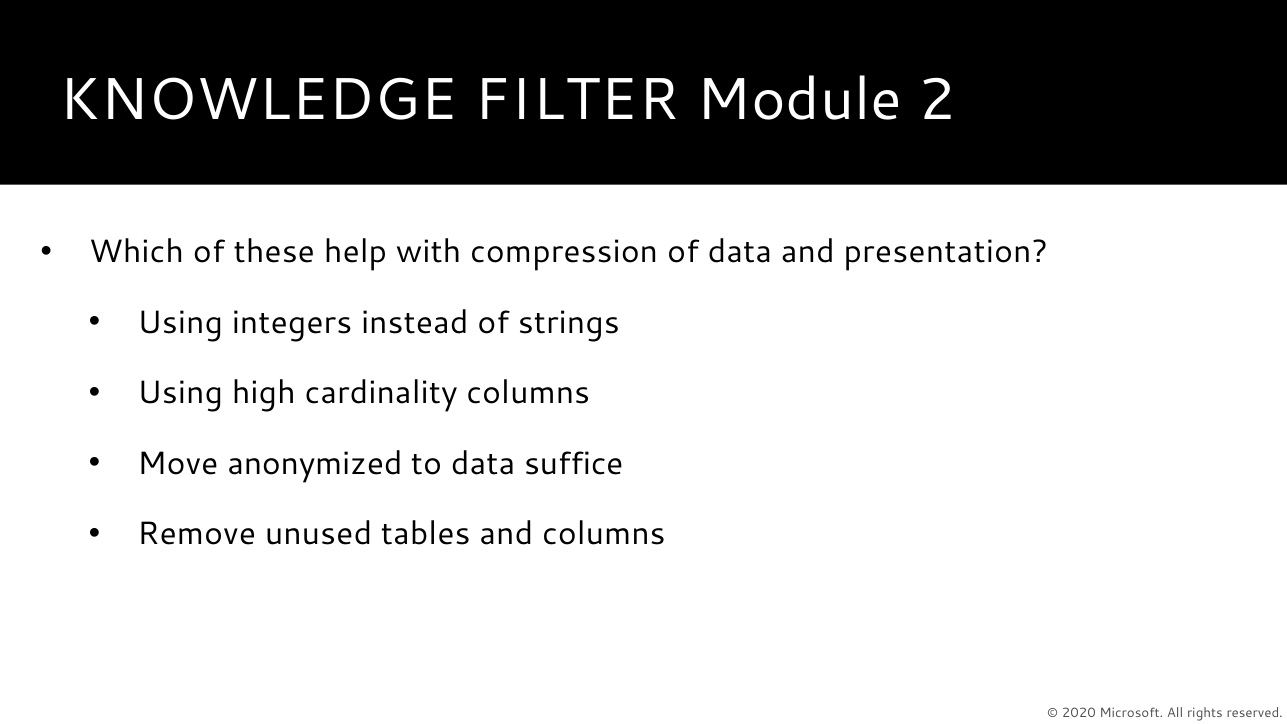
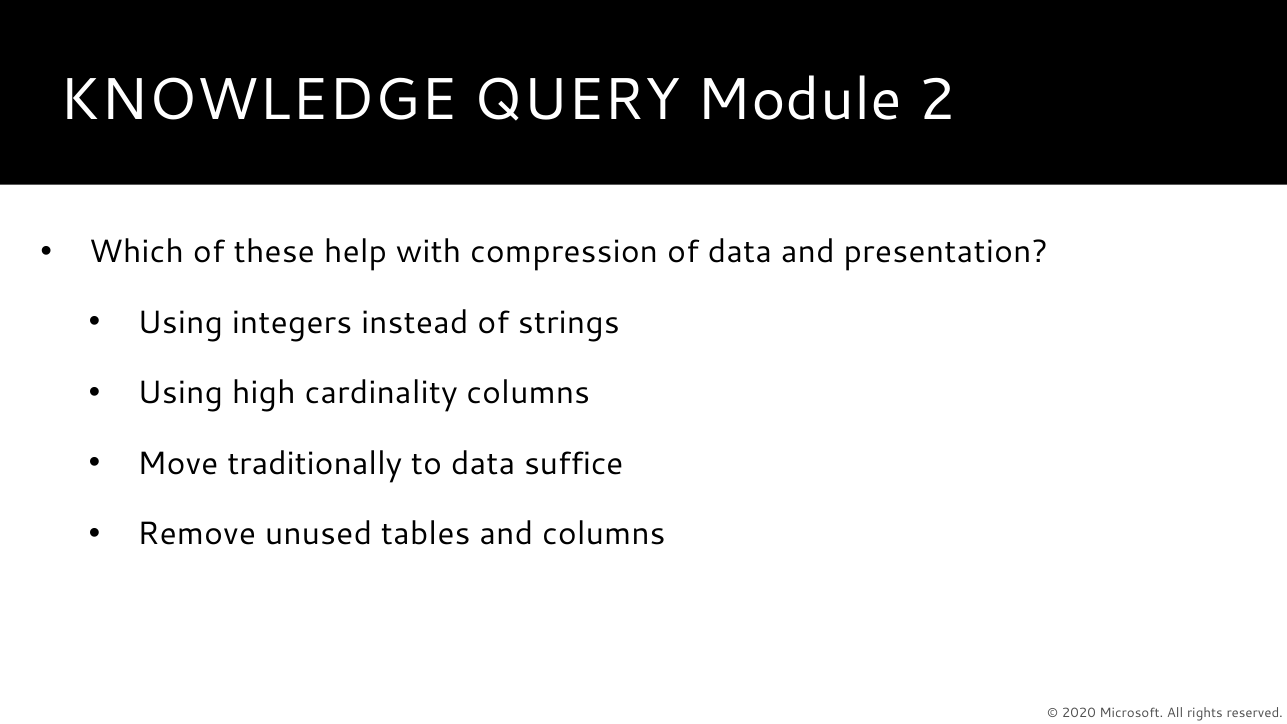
FILTER: FILTER -> QUERY
anonymized: anonymized -> traditionally
